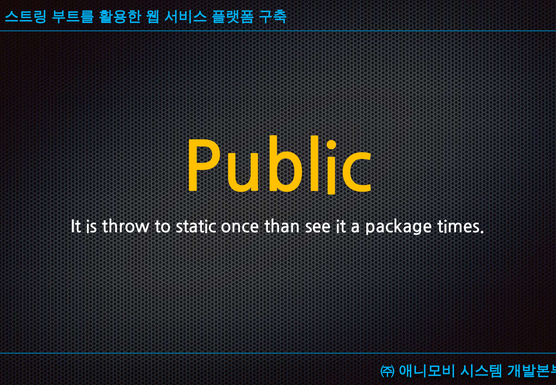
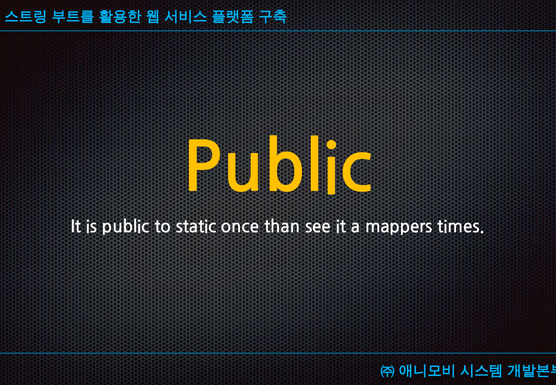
is throw: throw -> public
package: package -> mappers
